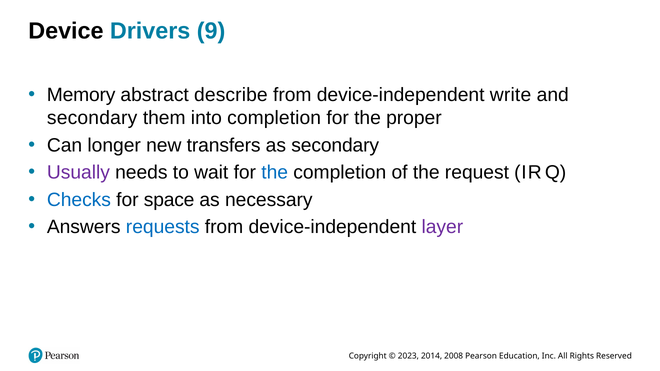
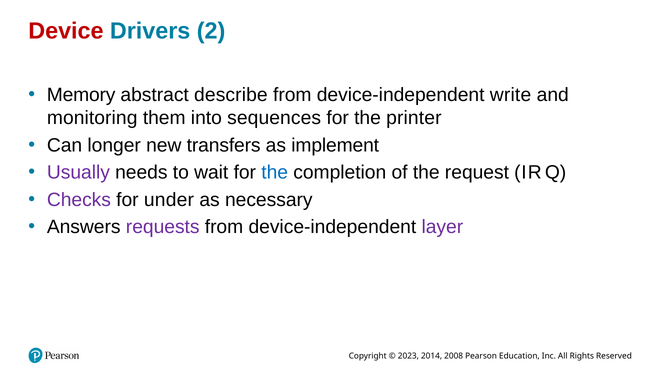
Device colour: black -> red
9: 9 -> 2
secondary at (92, 118): secondary -> monitoring
into completion: completion -> sequences
proper: proper -> printer
as secondary: secondary -> implement
Checks colour: blue -> purple
space: space -> under
requests colour: blue -> purple
